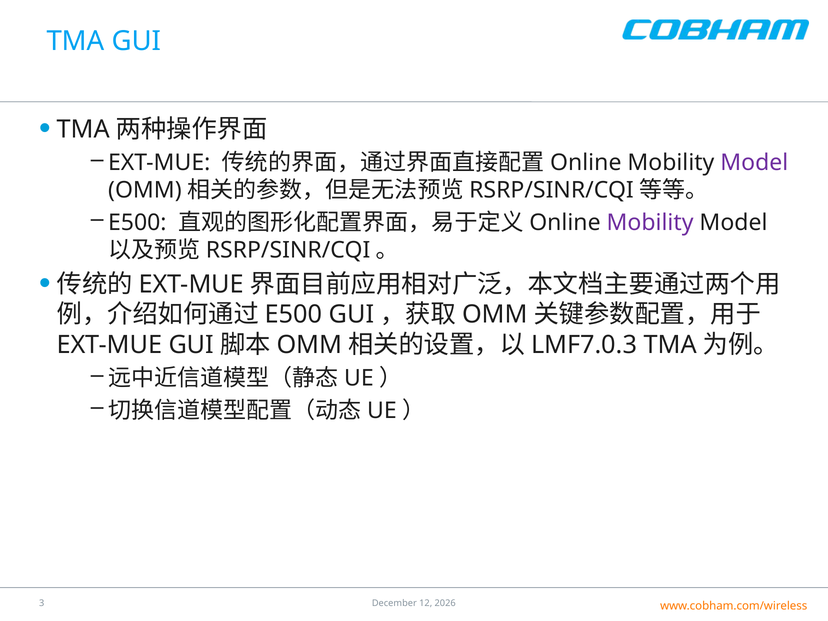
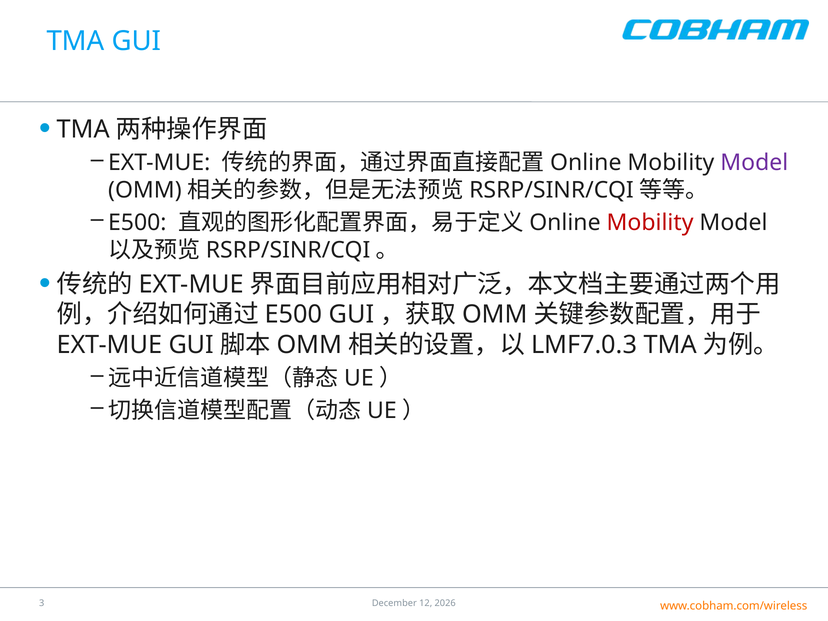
Mobility at (650, 222) colour: purple -> red
